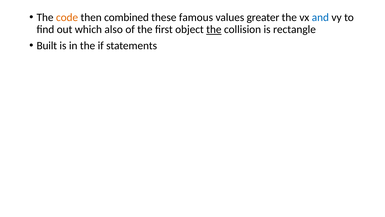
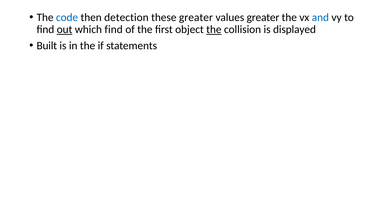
code colour: orange -> blue
combined: combined -> detection
these famous: famous -> greater
out underline: none -> present
which also: also -> find
rectangle: rectangle -> displayed
